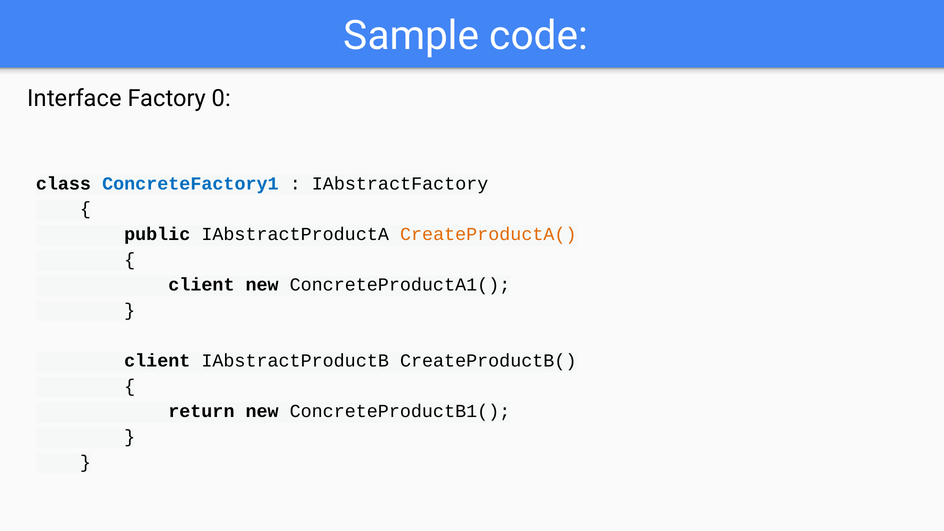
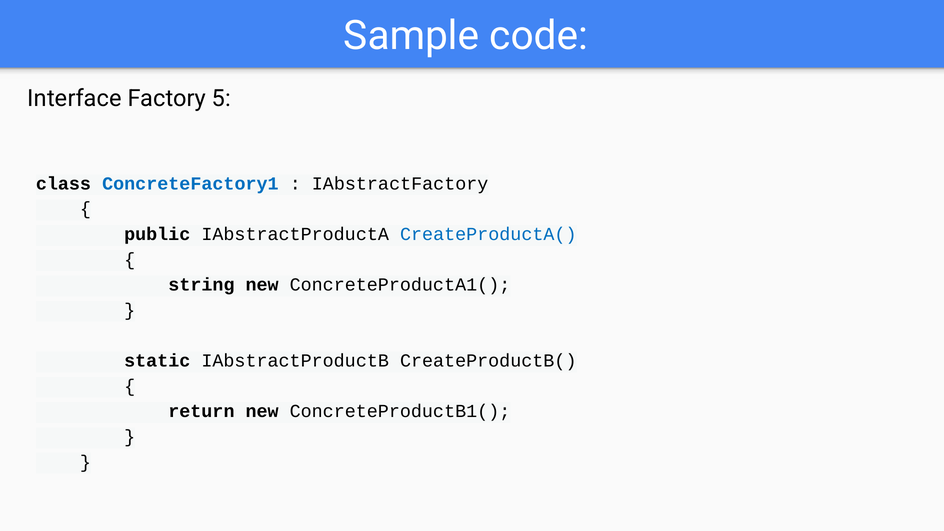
0: 0 -> 5
CreateProductA( colour: orange -> blue
client at (201, 285): client -> string
client at (157, 361): client -> static
